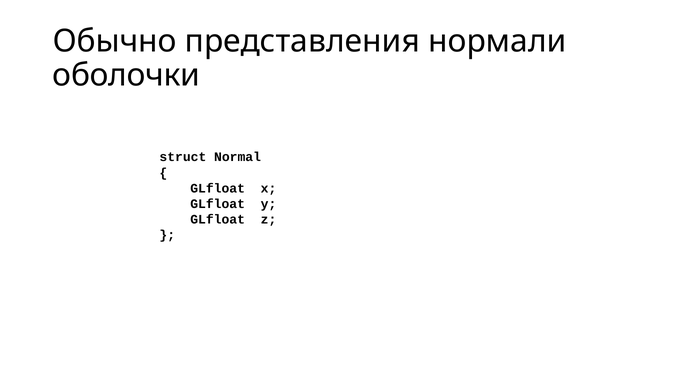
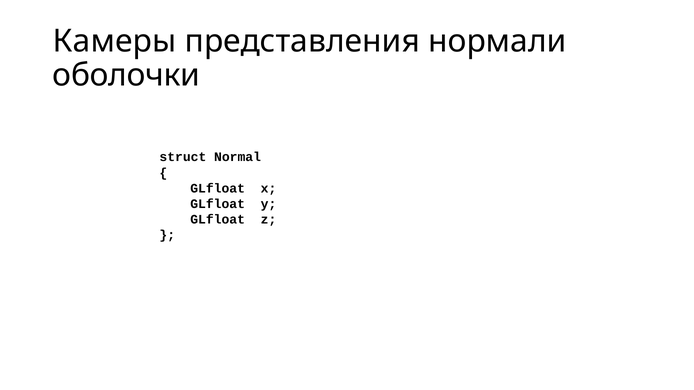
Обычно: Обычно -> Камеры
